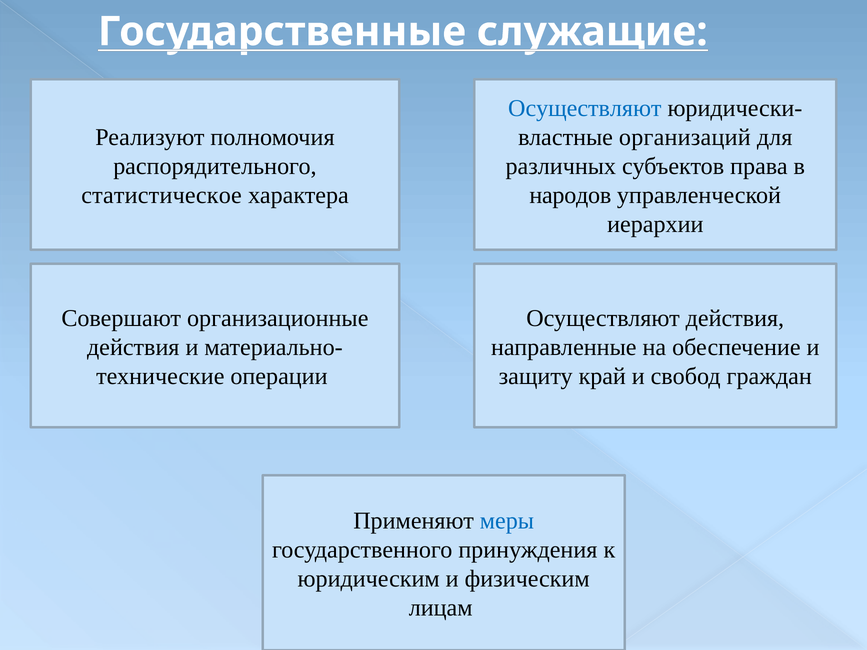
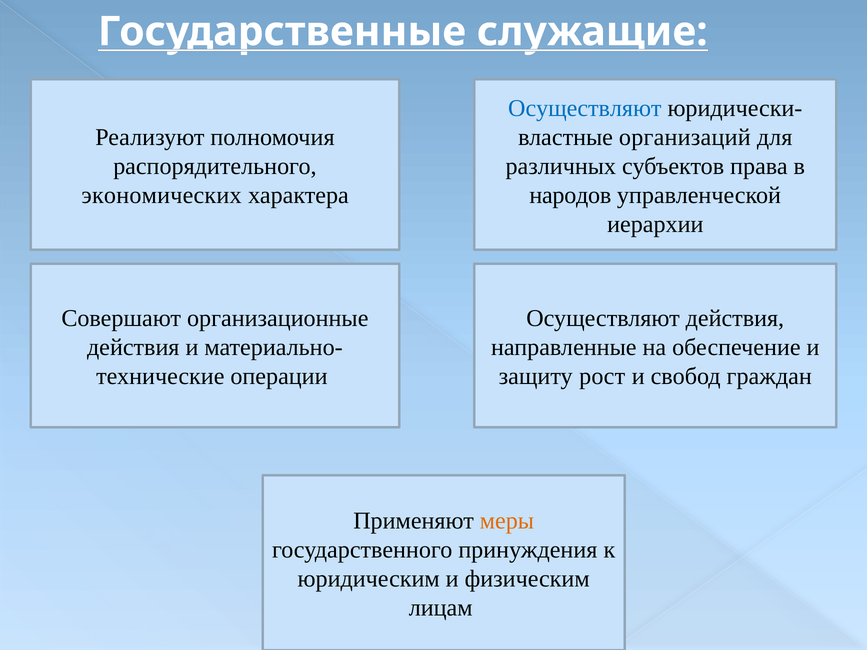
статистическое: статистическое -> экономических
край: край -> рост
меры colour: blue -> orange
